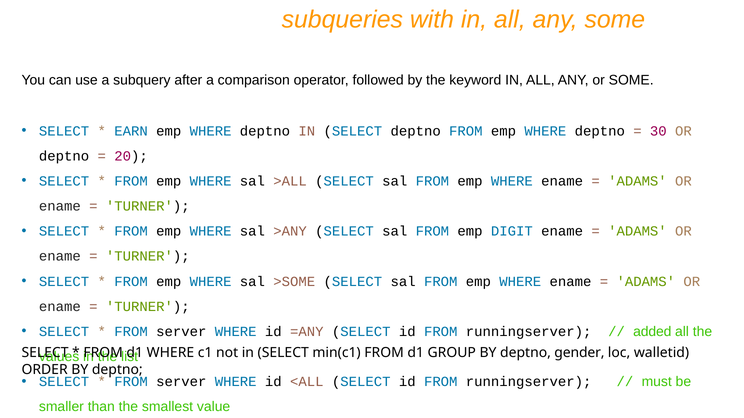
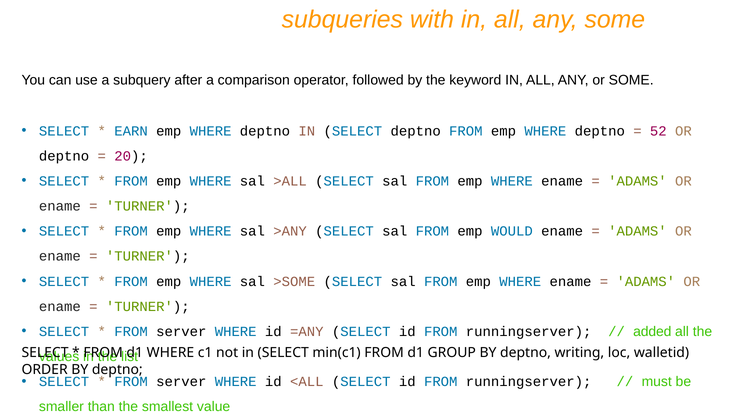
30: 30 -> 52
DIGIT: DIGIT -> WOULD
gender: gender -> writing
